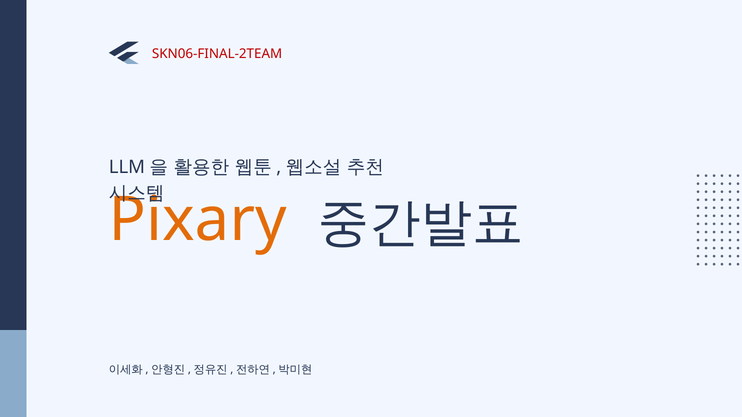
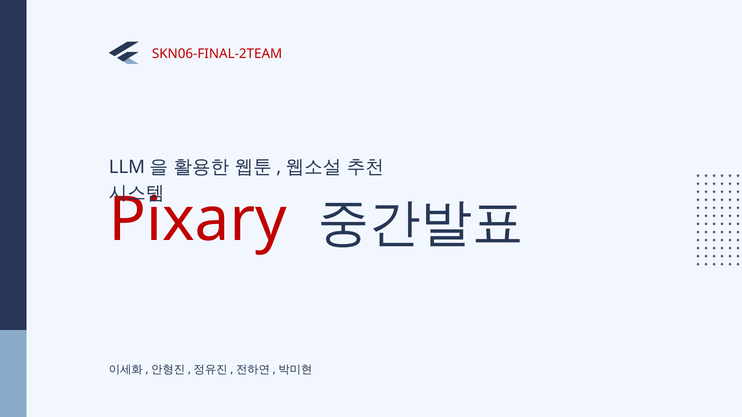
Pixary colour: orange -> red
